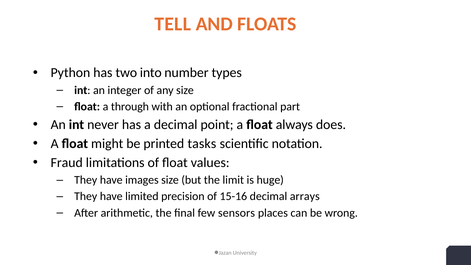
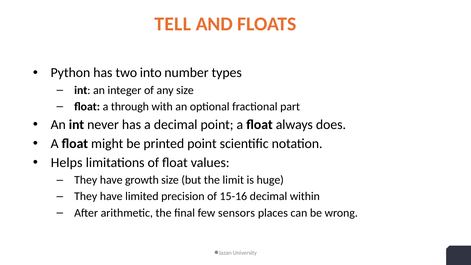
printed tasks: tasks -> point
Fraud: Fraud -> Helps
images: images -> growth
arrays: arrays -> within
